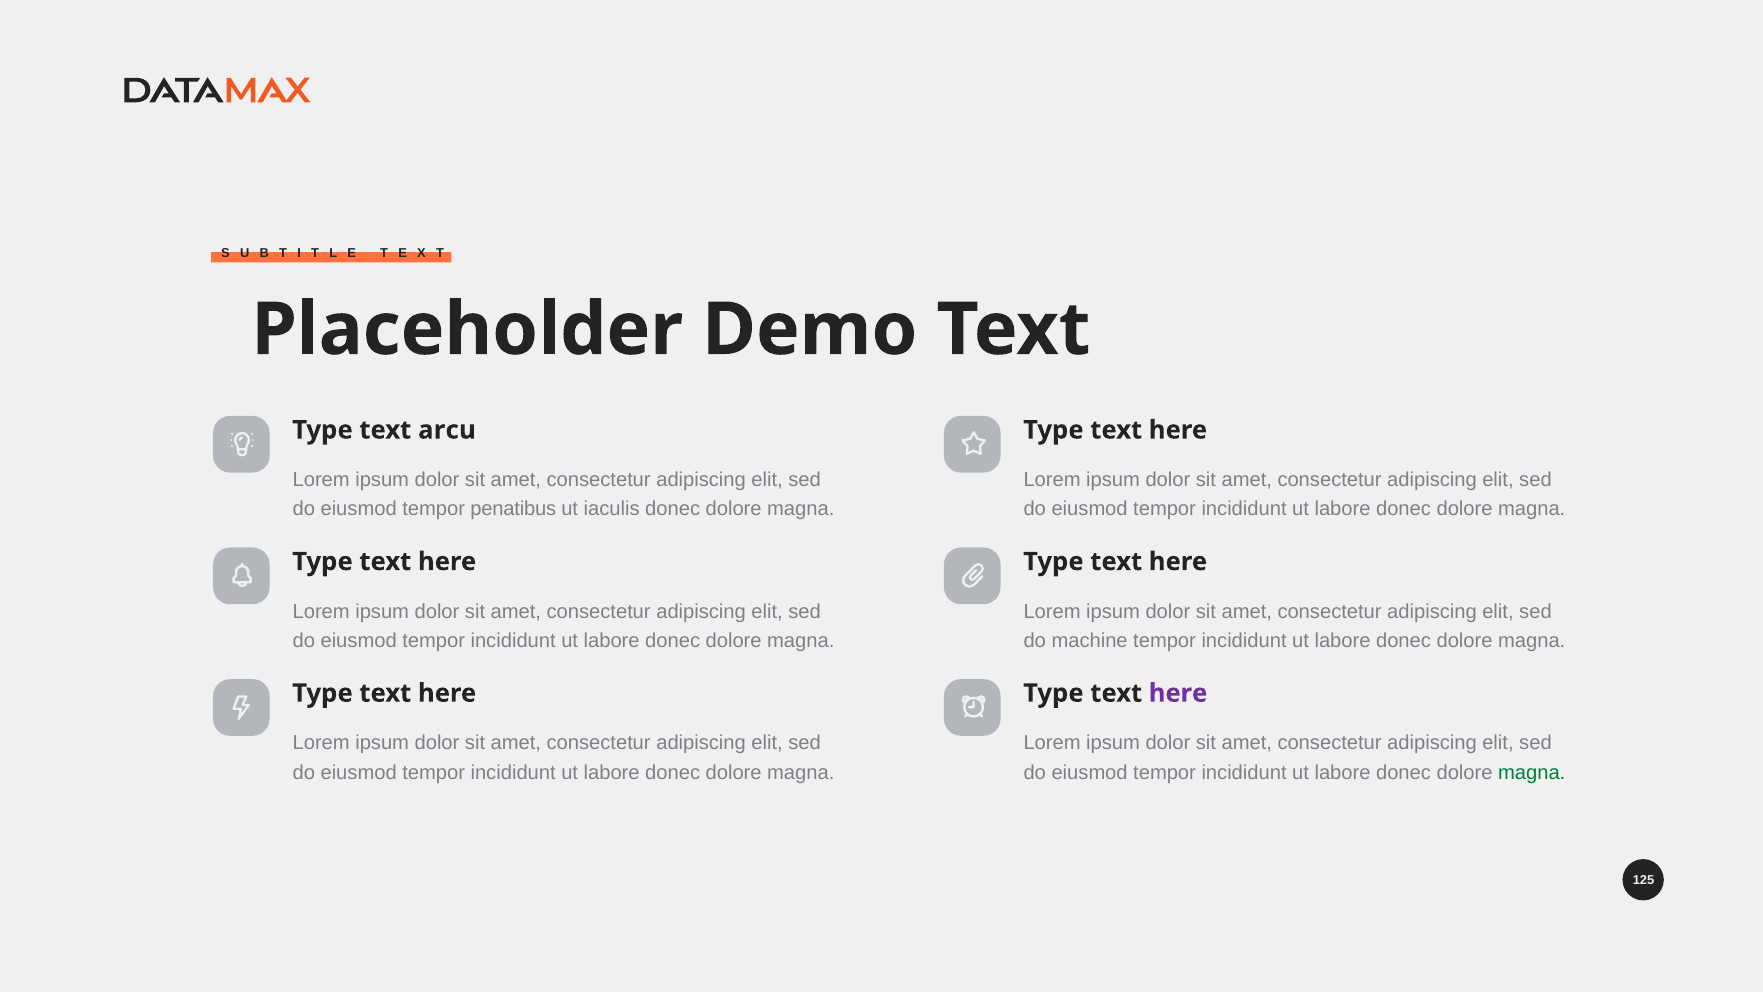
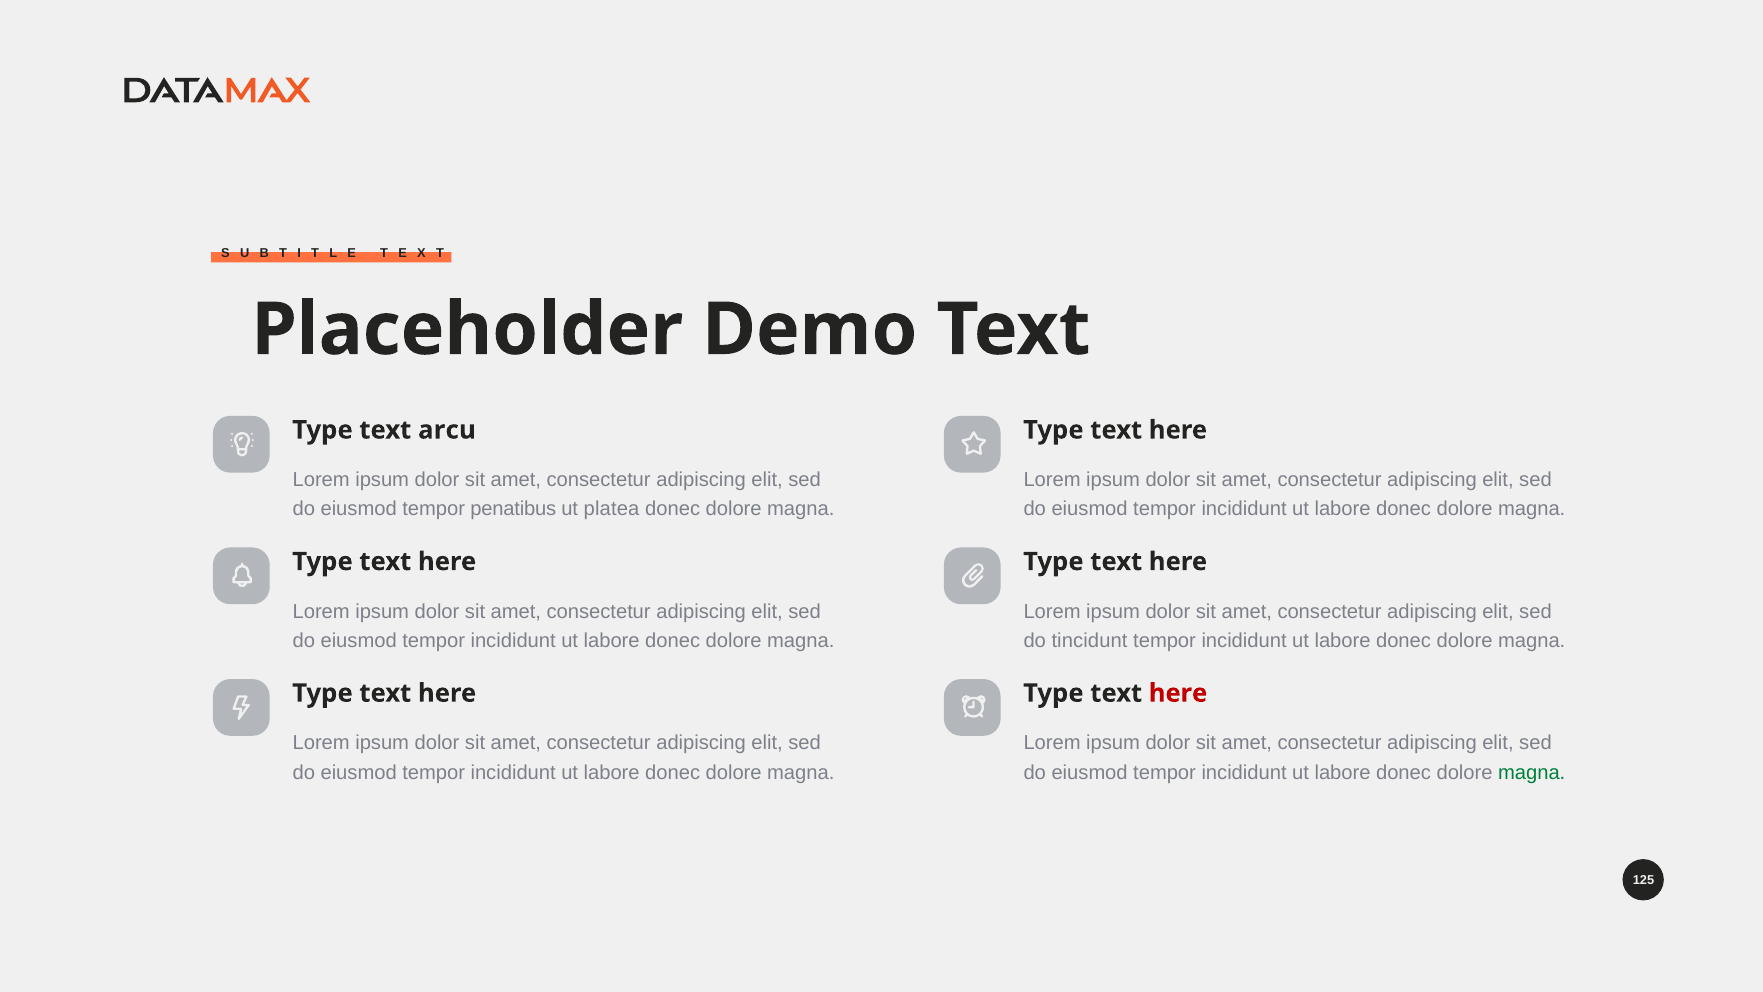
iaculis: iaculis -> platea
machine: machine -> tincidunt
here at (1178, 693) colour: purple -> red
